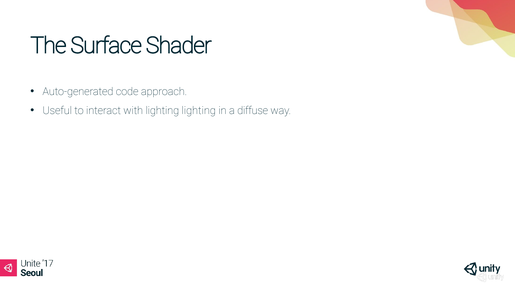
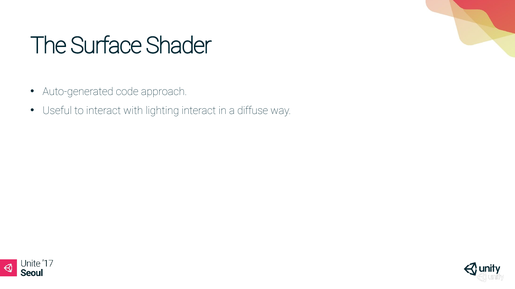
lighting lighting: lighting -> interact
